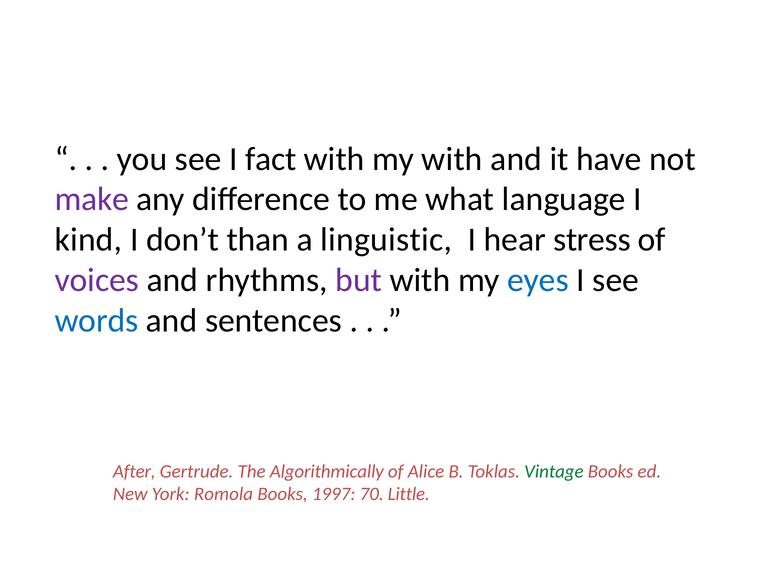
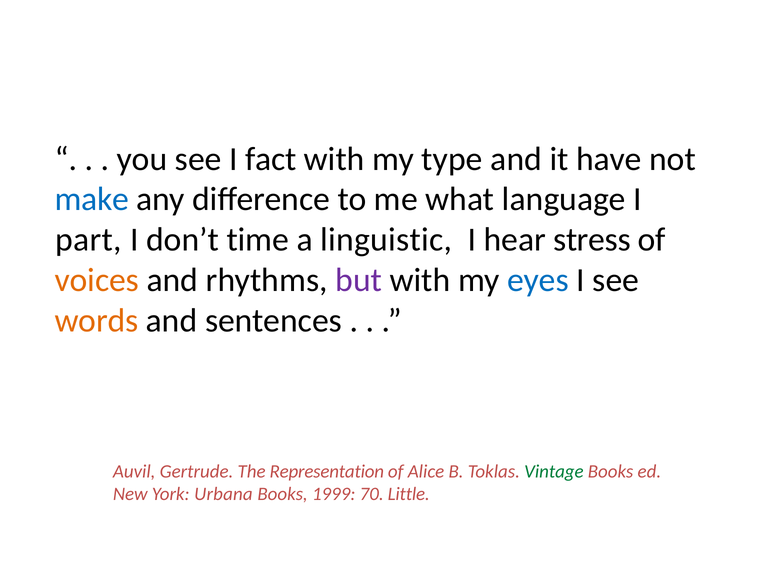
my with: with -> type
make colour: purple -> blue
kind: kind -> part
than: than -> time
voices colour: purple -> orange
words colour: blue -> orange
After: After -> Auvil
Algorithmically: Algorithmically -> Representation
Romola: Romola -> Urbana
1997: 1997 -> 1999
